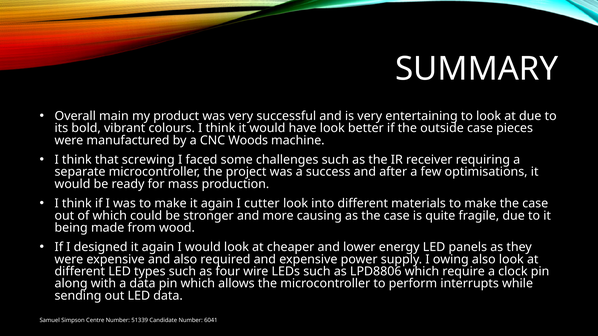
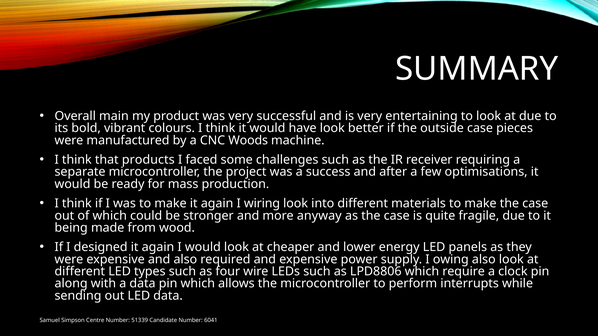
screwing: screwing -> products
cutter: cutter -> wiring
causing: causing -> anyway
